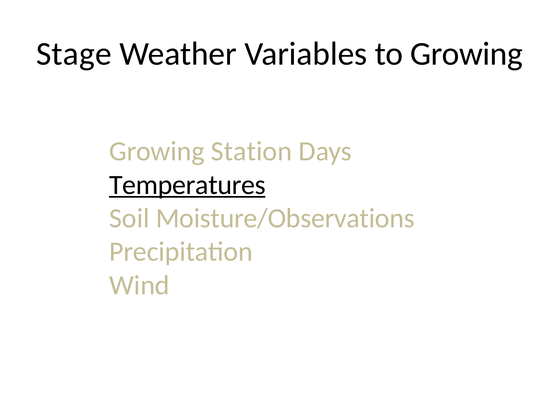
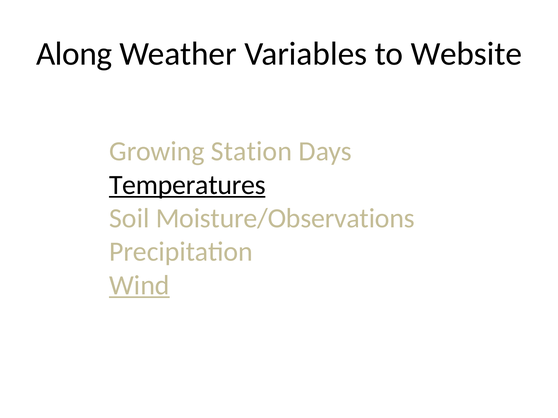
Stage: Stage -> Along
to Growing: Growing -> Website
Wind underline: none -> present
